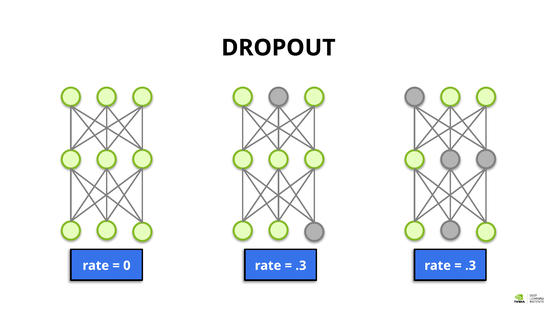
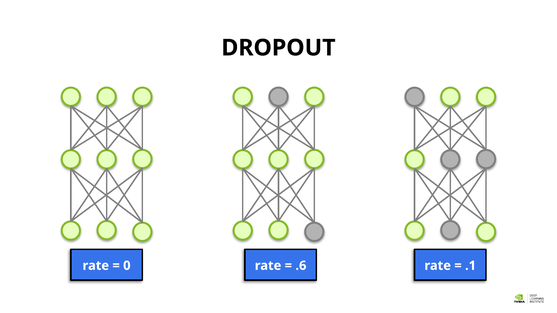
.3 at (301, 266): .3 -> .6
.3 at (471, 266): .3 -> .1
